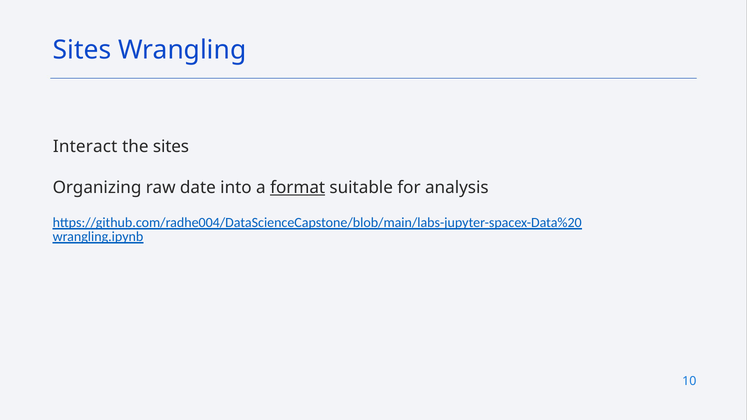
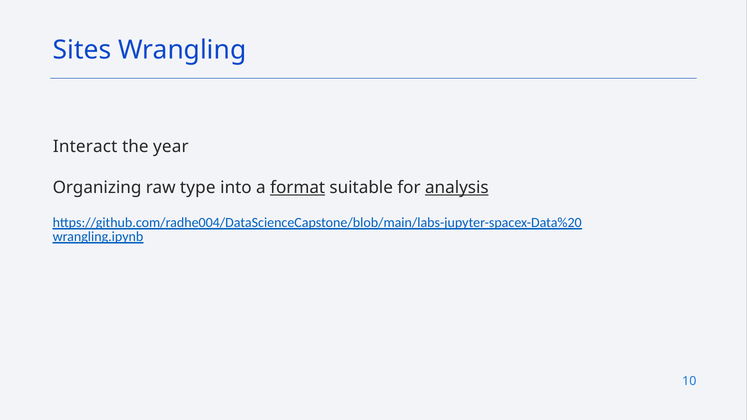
the sites: sites -> year
date: date -> type
analysis underline: none -> present
